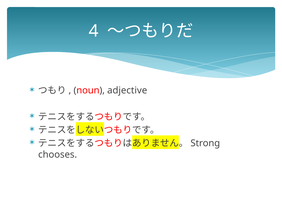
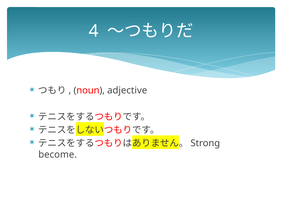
chooses: chooses -> become
